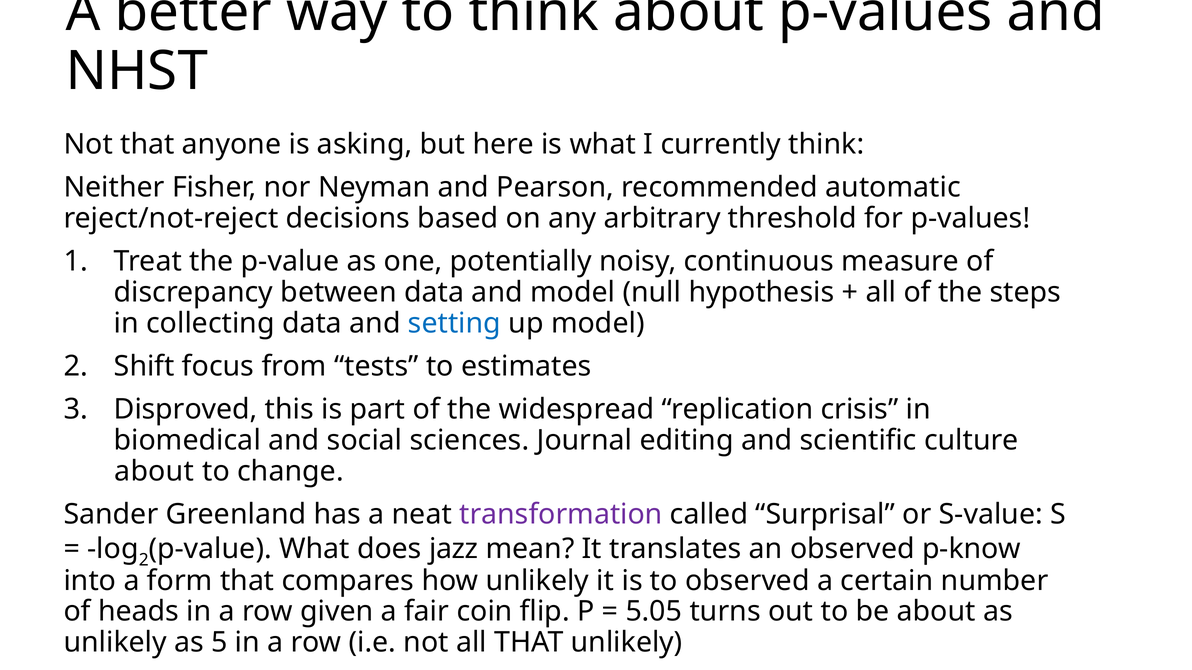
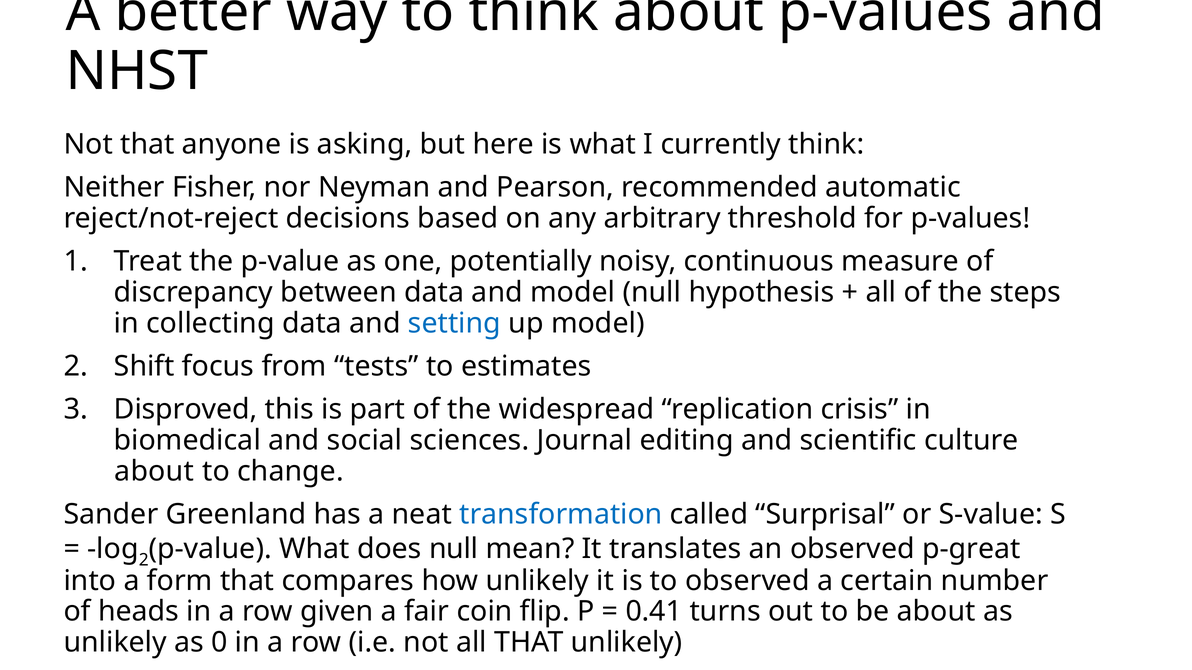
transformation colour: purple -> blue
does jazz: jazz -> null
p-know: p-know -> p-great
5.05: 5.05 -> 0.41
5: 5 -> 0
